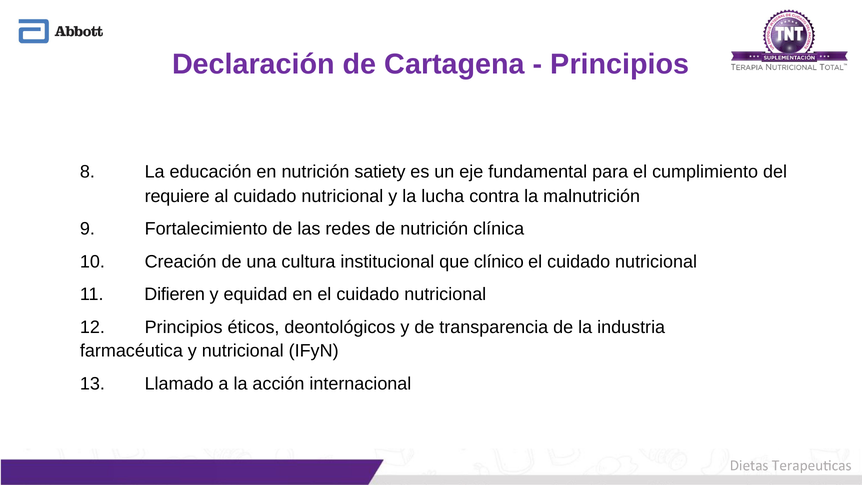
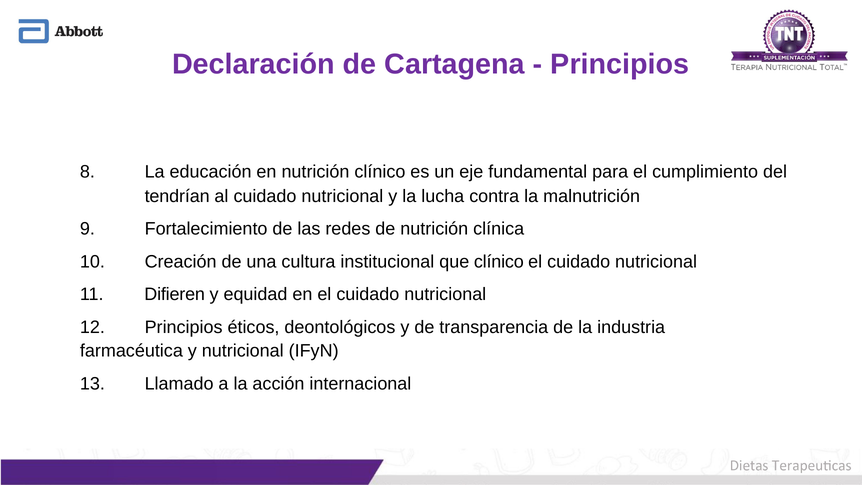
nutrición satiety: satiety -> clínico
requiere: requiere -> tendrían
